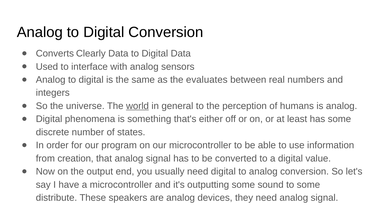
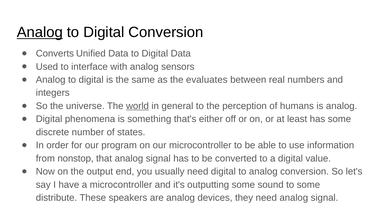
Analog at (40, 32) underline: none -> present
Clearly: Clearly -> Unified
creation: creation -> nonstop
